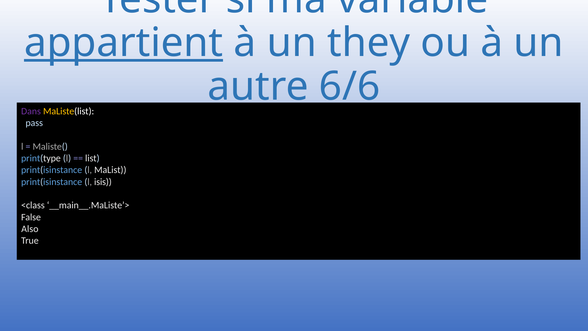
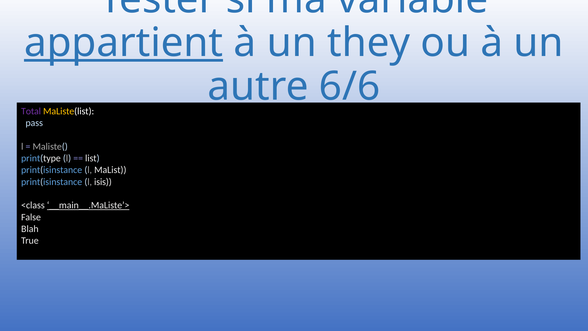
Dans: Dans -> Total
__main__.MaListe’> underline: none -> present
Also: Also -> Blah
